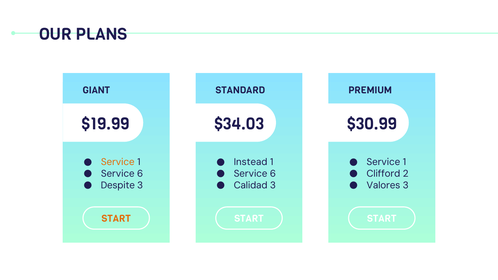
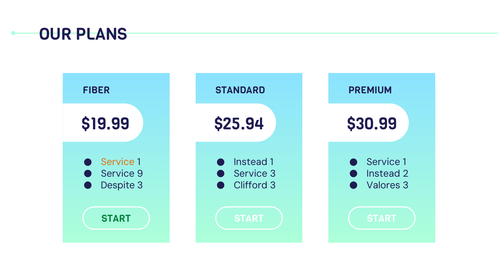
GIANT: GIANT -> FIBER
$34.03: $34.03 -> $25.94
6 at (140, 174): 6 -> 9
6 at (273, 174): 6 -> 3
Clifford at (383, 174): Clifford -> Instead
Calidad: Calidad -> Clifford
START at (116, 219) colour: orange -> green
